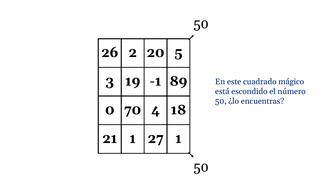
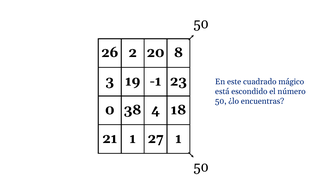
5: 5 -> 8
89: 89 -> 23
70: 70 -> 38
